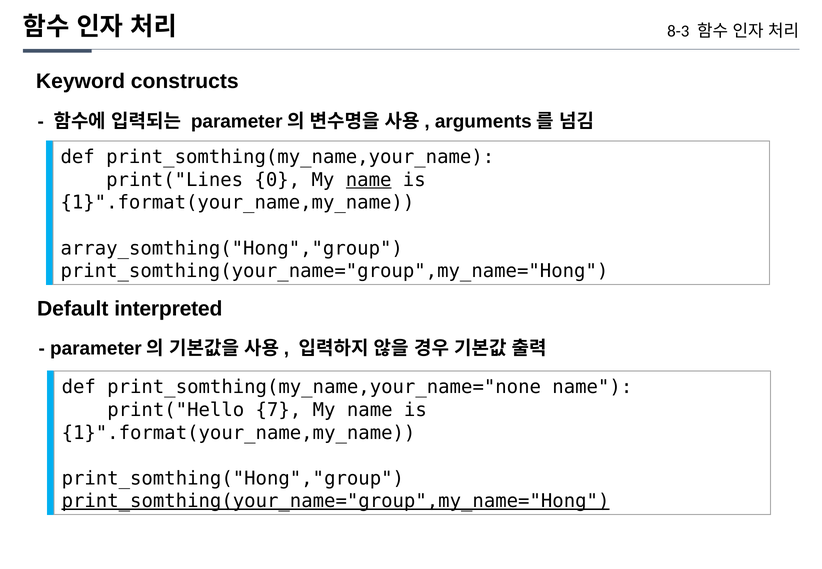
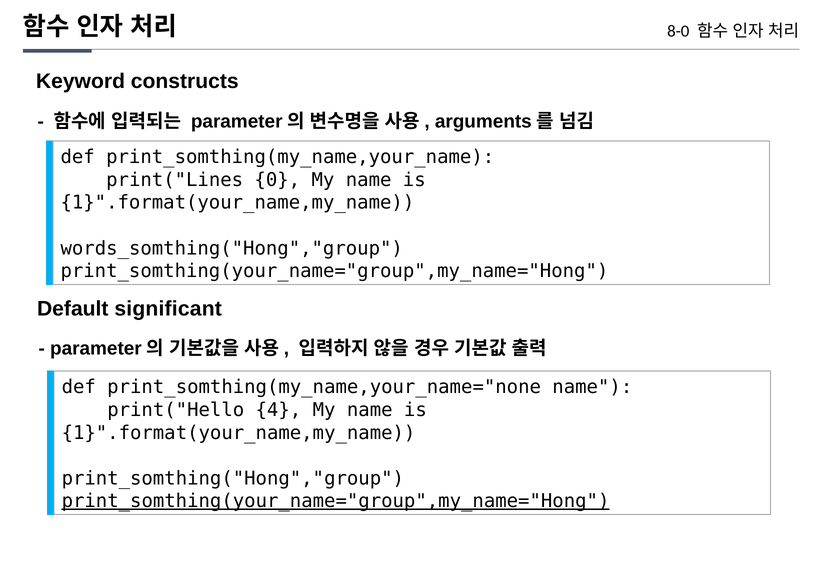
8-3: 8-3 -> 8-0
name at (369, 180) underline: present -> none
array_somthing("Hong","group: array_somthing("Hong","group -> words_somthing("Hong","group
interpreted: interpreted -> significant
7: 7 -> 4
